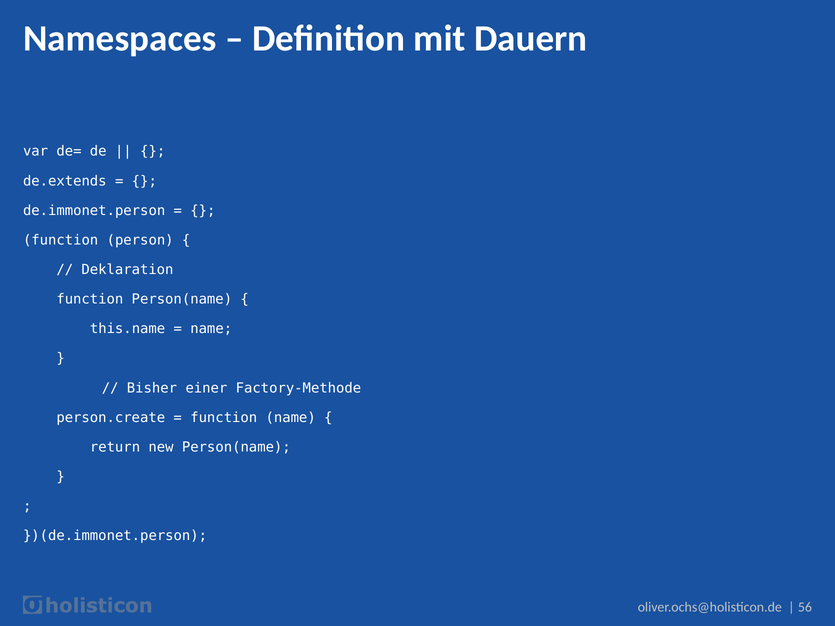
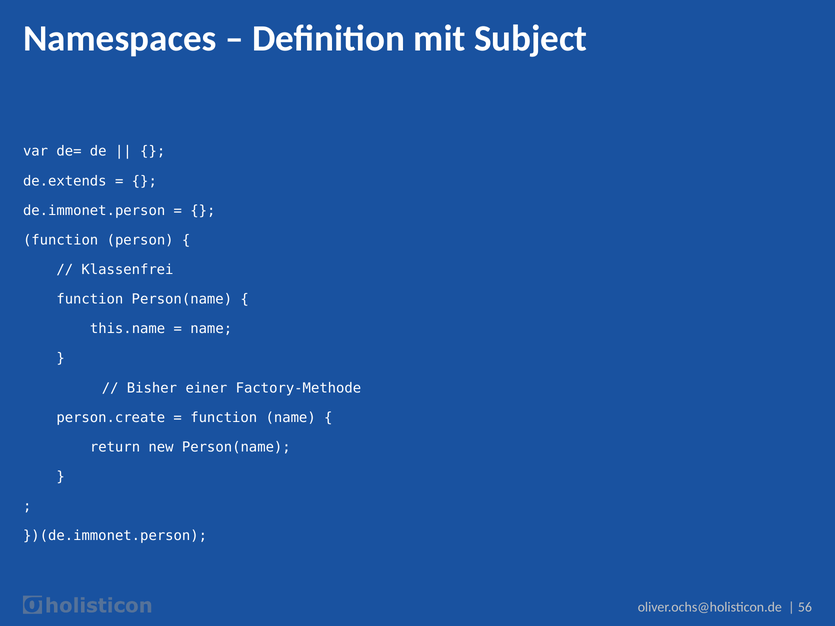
Dauern: Dauern -> Subject
Deklaration: Deklaration -> Klassenfrei
